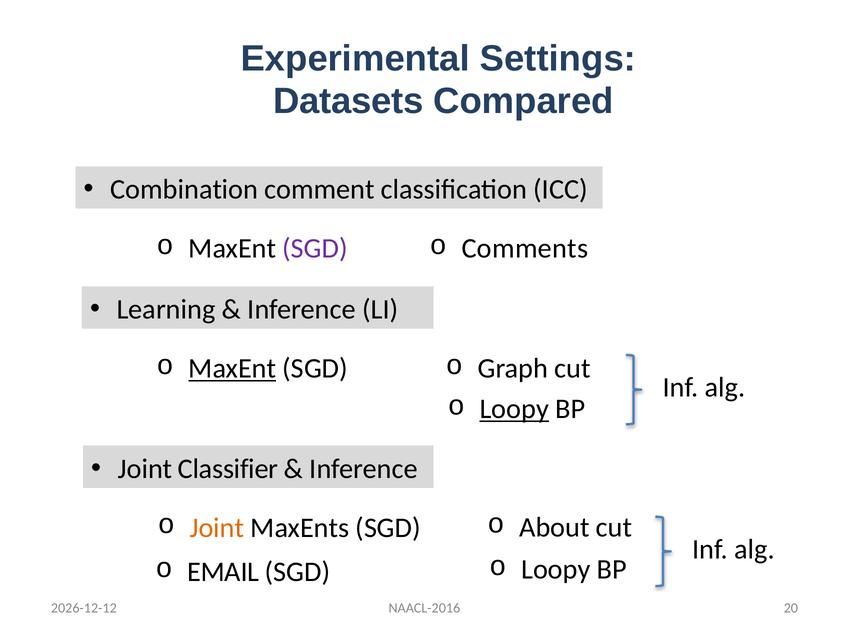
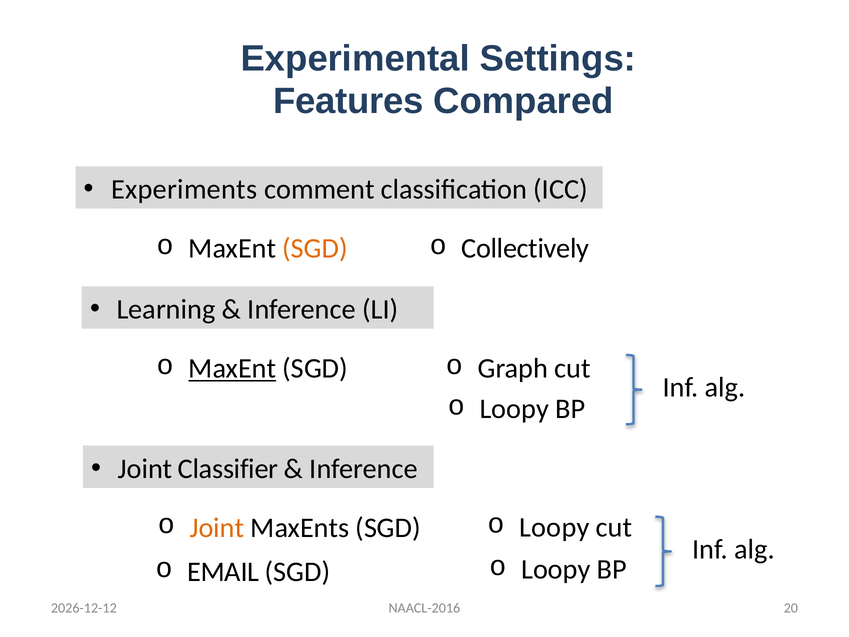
Datasets: Datasets -> Features
Combination: Combination -> Experiments
SGD at (315, 248) colour: purple -> orange
Comments: Comments -> Collectively
Loopy at (514, 409) underline: present -> none
About at (554, 527): About -> Loopy
